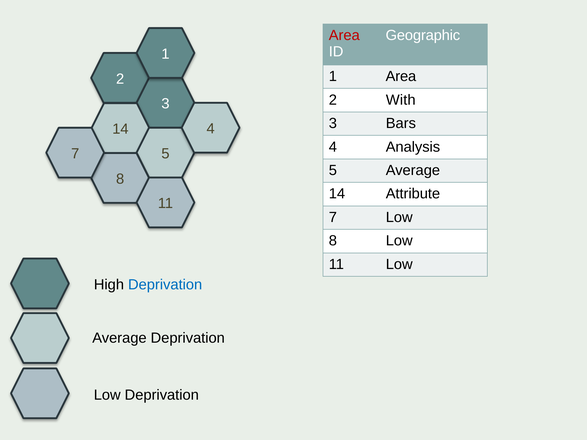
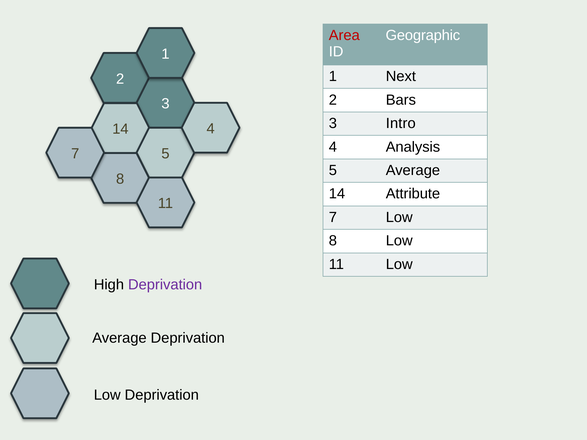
1 Area: Area -> Next
With: With -> Bars
Bars: Bars -> Intro
Deprivation at (165, 285) colour: blue -> purple
